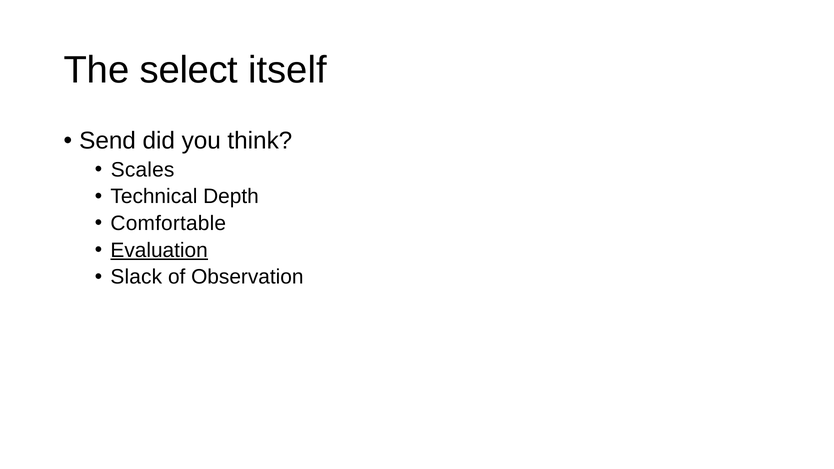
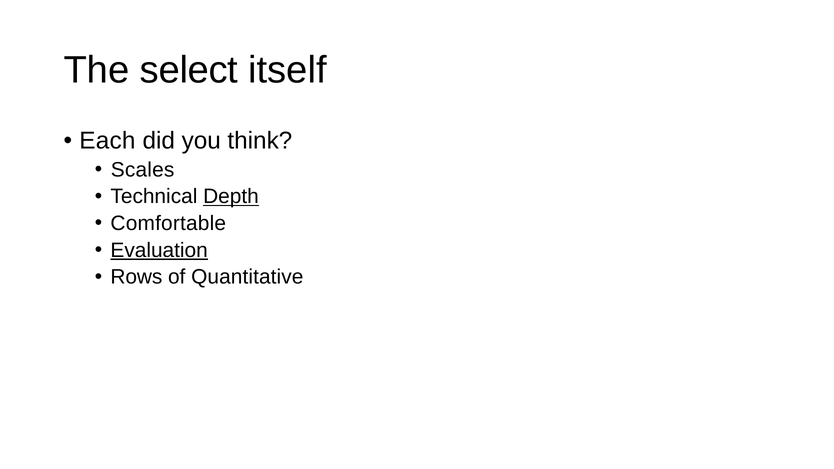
Send: Send -> Each
Depth underline: none -> present
Slack: Slack -> Rows
Observation: Observation -> Quantitative
